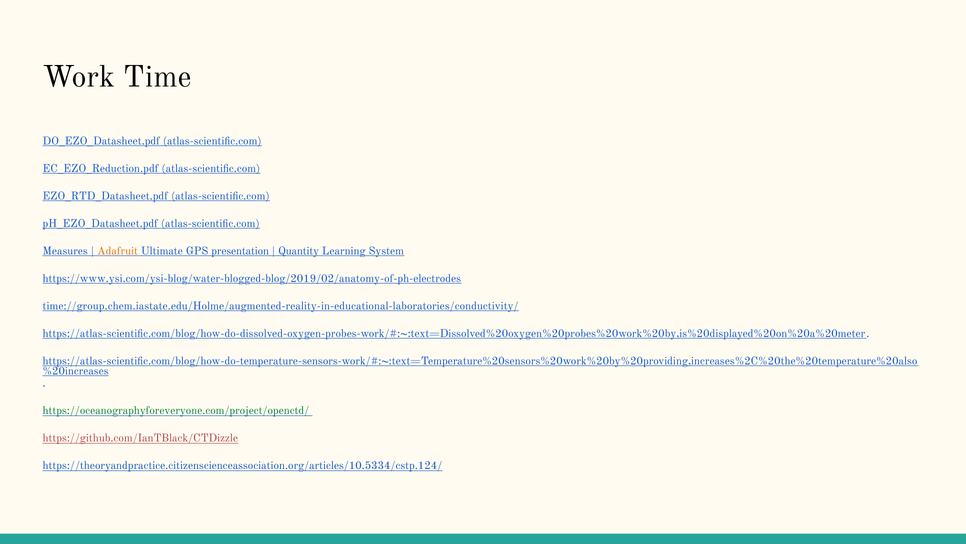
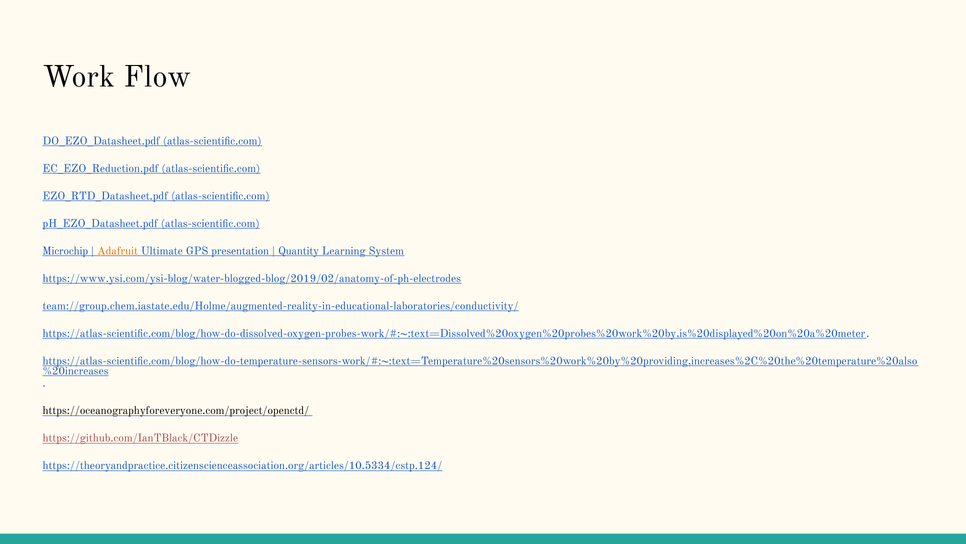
Time: Time -> Flow
Measures: Measures -> Microchip
time://group.chem.iastate.edu/Holme/augmented-reality-in-educational-laboratories/conductivity/: time://group.chem.iastate.edu/Holme/augmented-reality-in-educational-laboratories/conductivity/ -> team://group.chem.iastate.edu/Holme/augmented-reality-in-educational-laboratories/conductivity/
https://oceanographyforeveryone.com/project/openctd/ colour: green -> black
